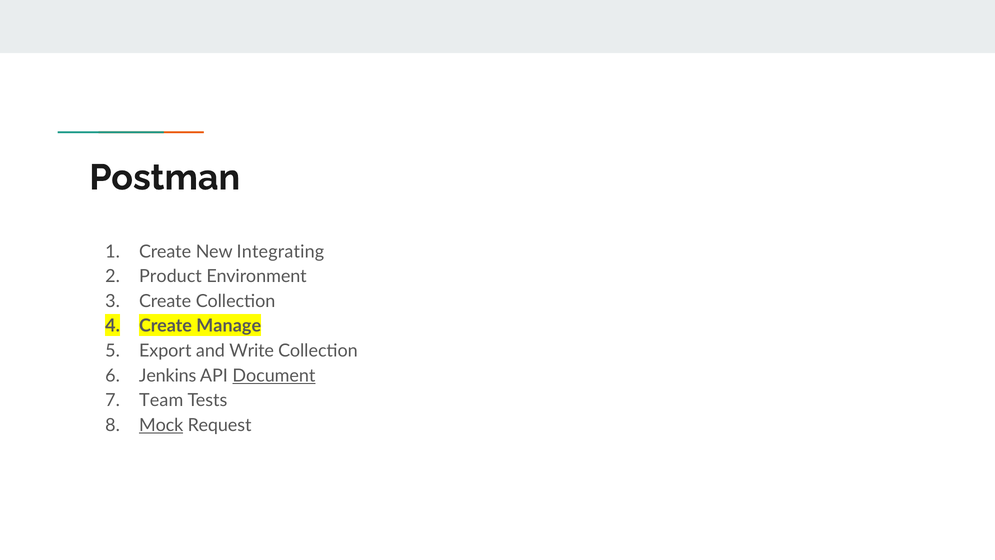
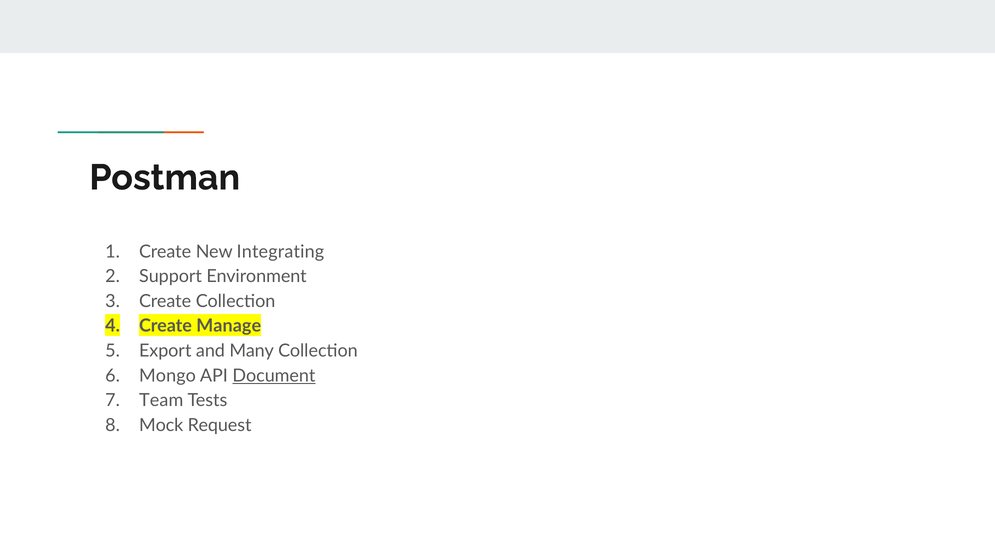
Product: Product -> Support
Write: Write -> Many
Jenkins: Jenkins -> Mongo
Mock underline: present -> none
